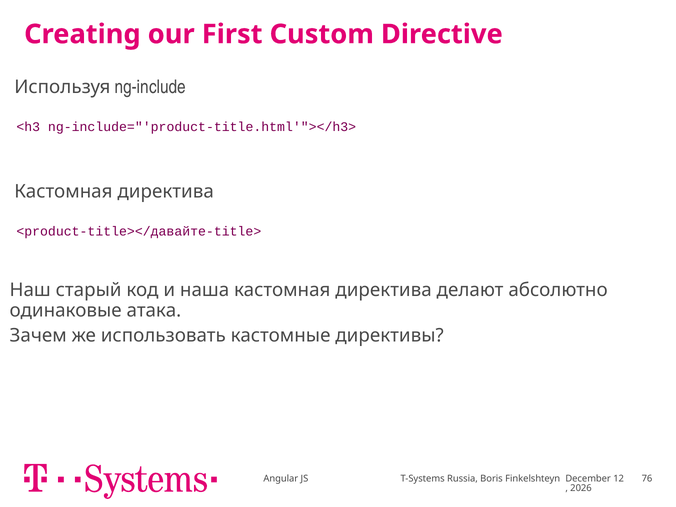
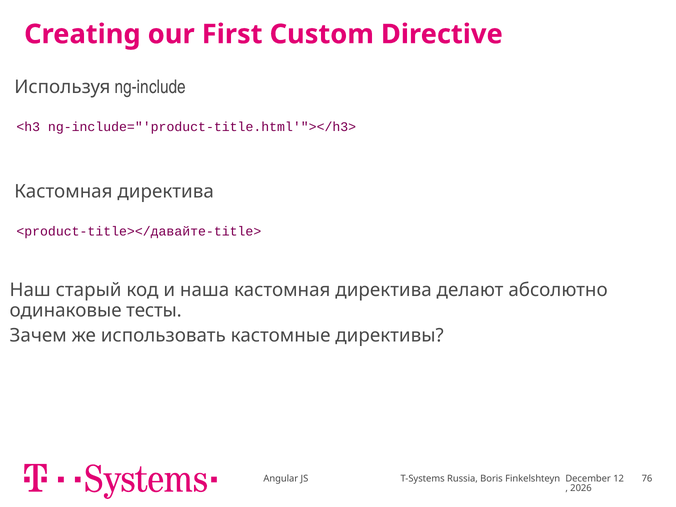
атака: атака -> тесты
